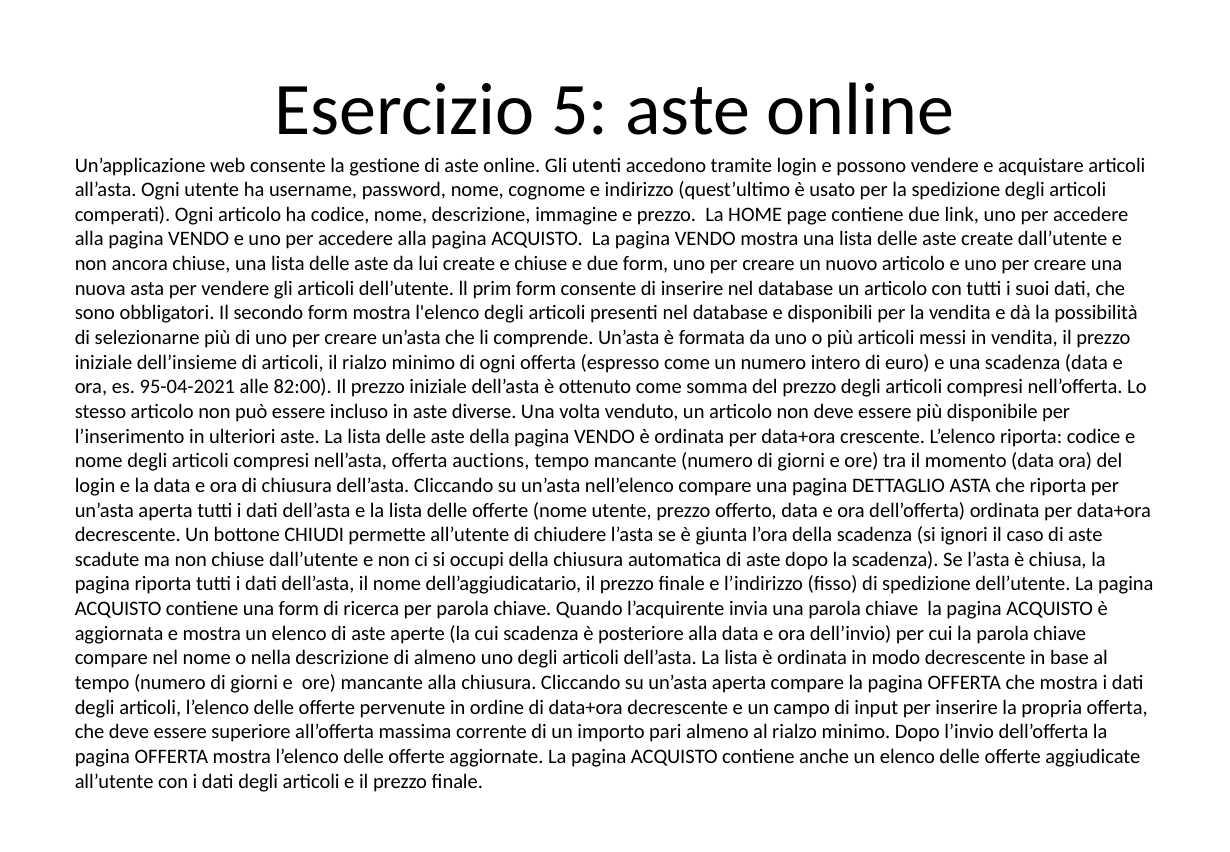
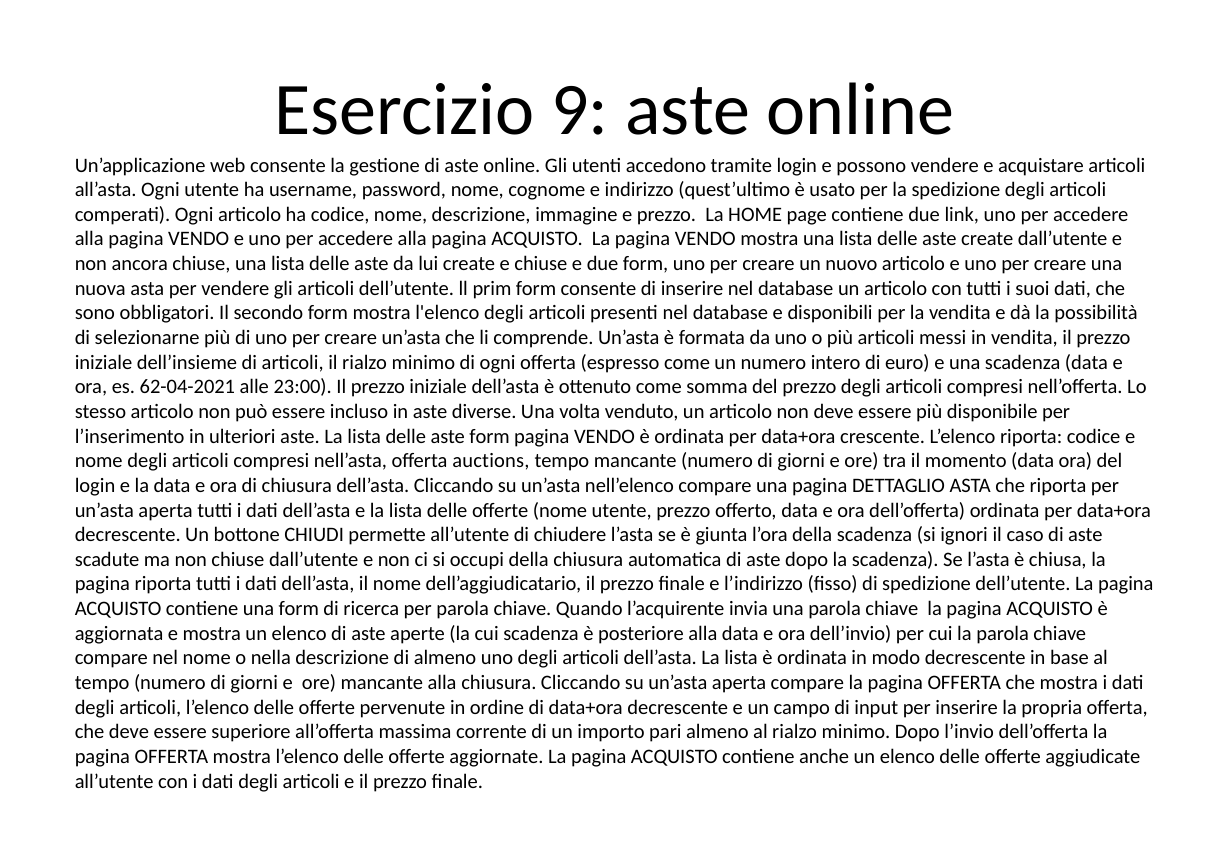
5: 5 -> 9
95-04-2021: 95-04-2021 -> 62-04-2021
82:00: 82:00 -> 23:00
aste della: della -> form
